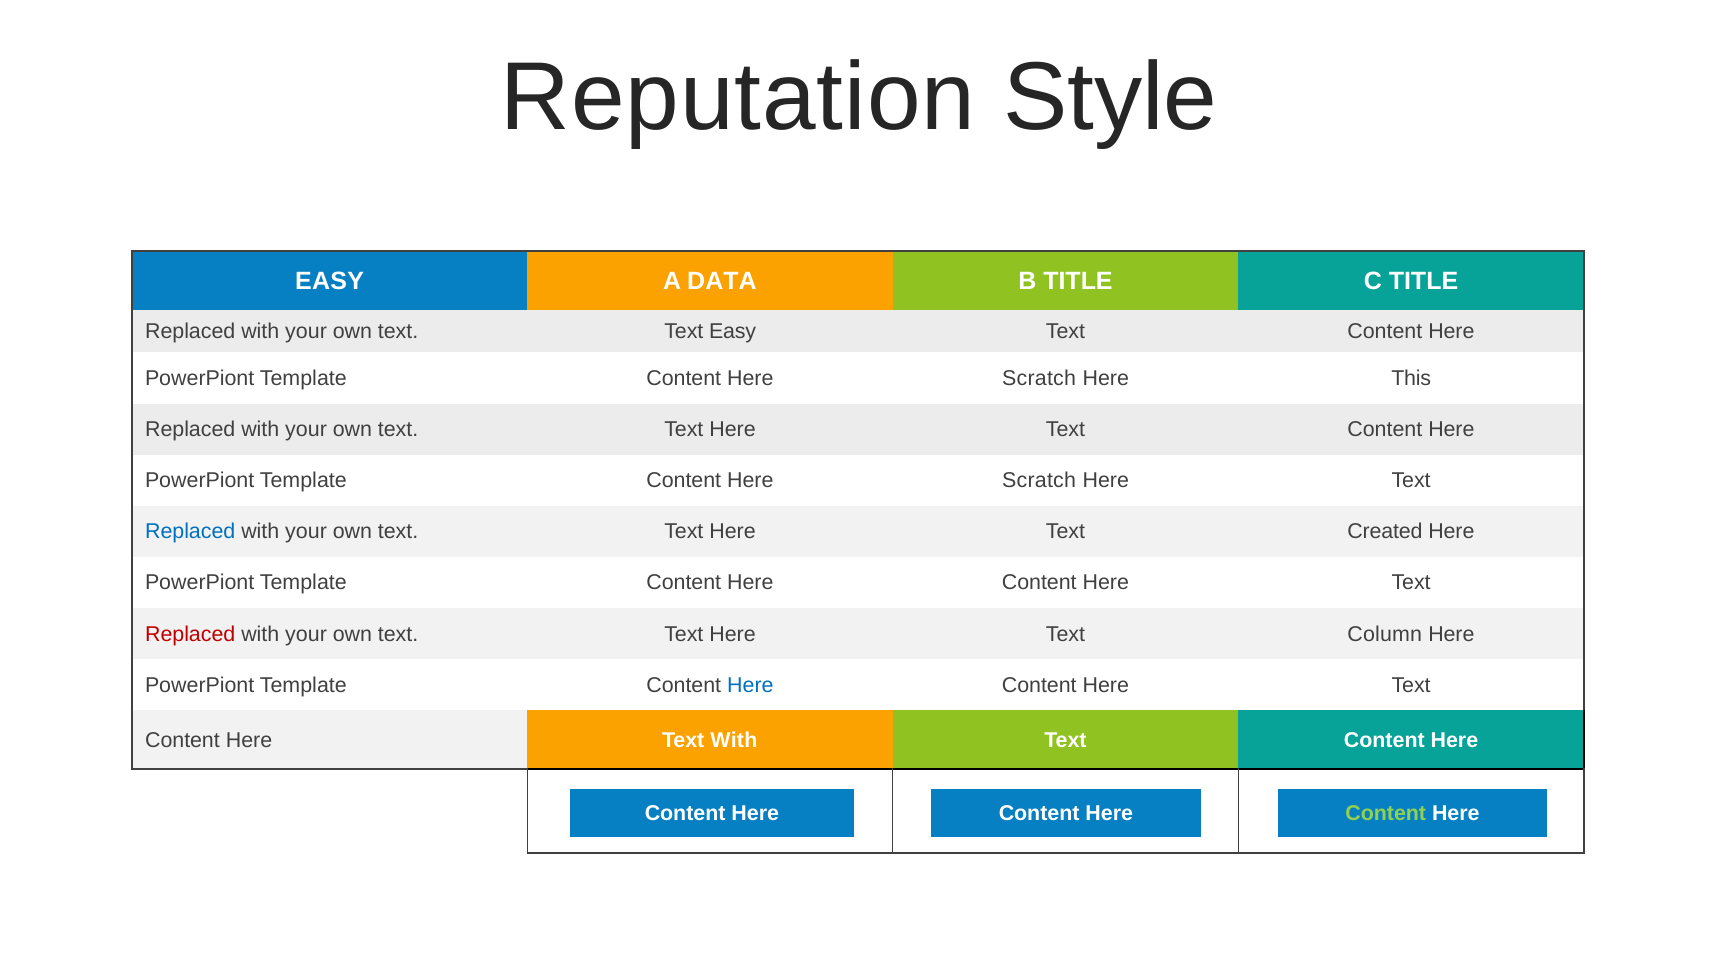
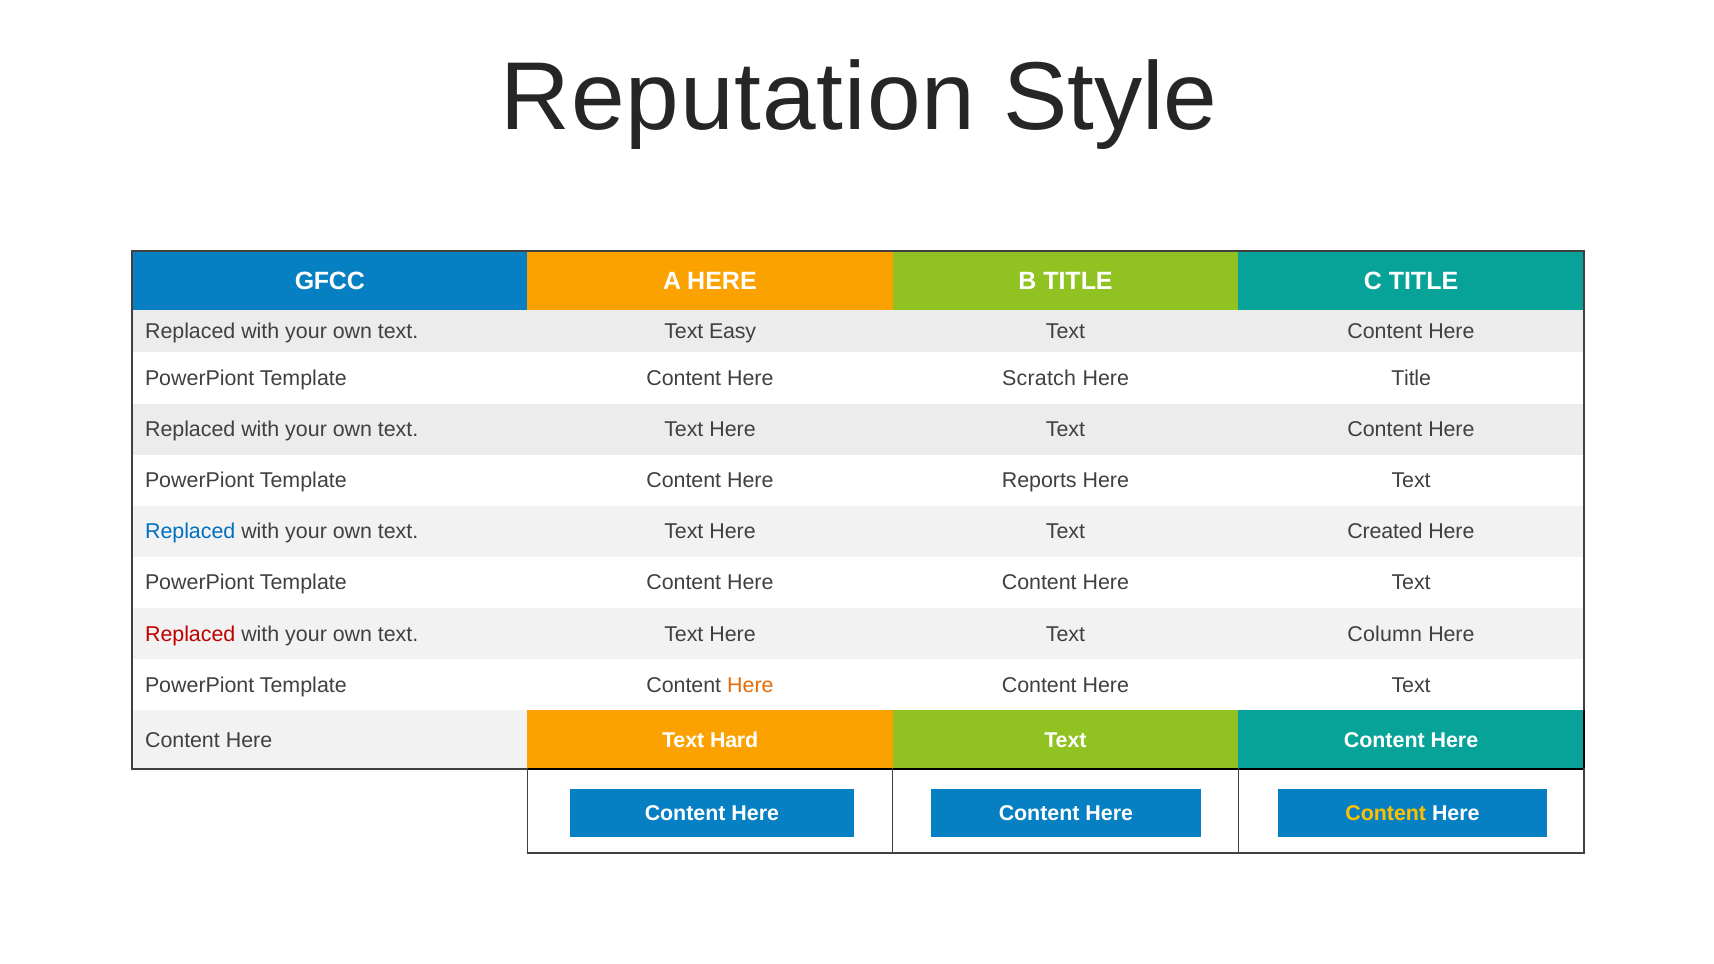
EASY at (330, 281): EASY -> GFCC
A DATA: DATA -> HERE
Here This: This -> Title
Scratch at (1039, 481): Scratch -> Reports
Here at (750, 685) colour: blue -> orange
Text With: With -> Hard
Content at (1386, 813) colour: light green -> yellow
